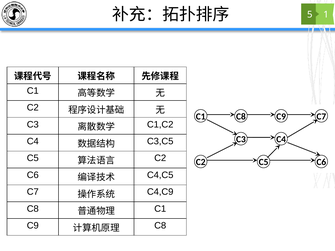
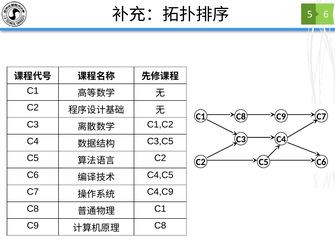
1: 1 -> 6
